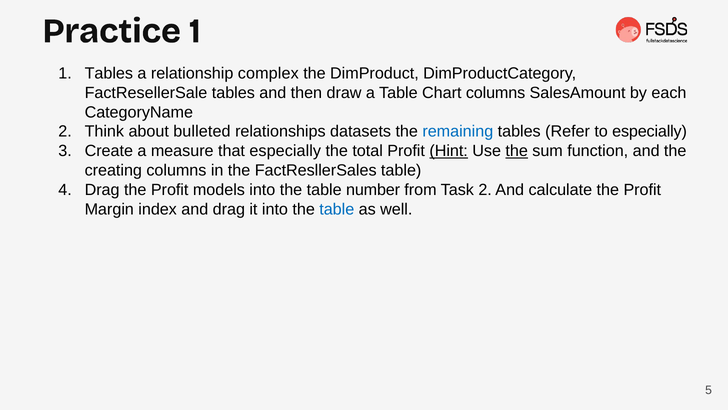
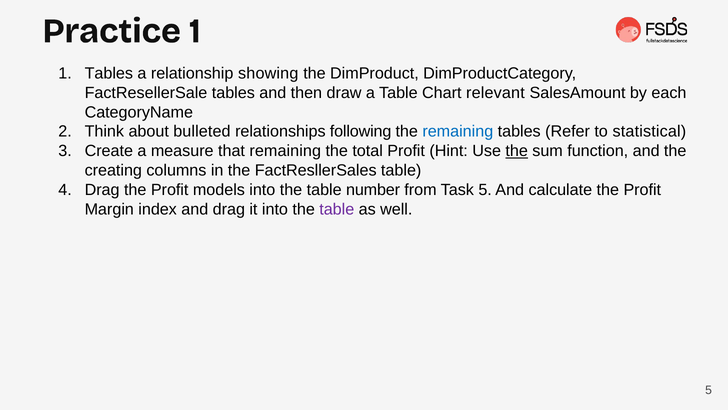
complex: complex -> showing
Chart columns: columns -> relevant
datasets: datasets -> following
to especially: especially -> statistical
that especially: especially -> remaining
Hint underline: present -> none
Task 2: 2 -> 5
table at (337, 209) colour: blue -> purple
